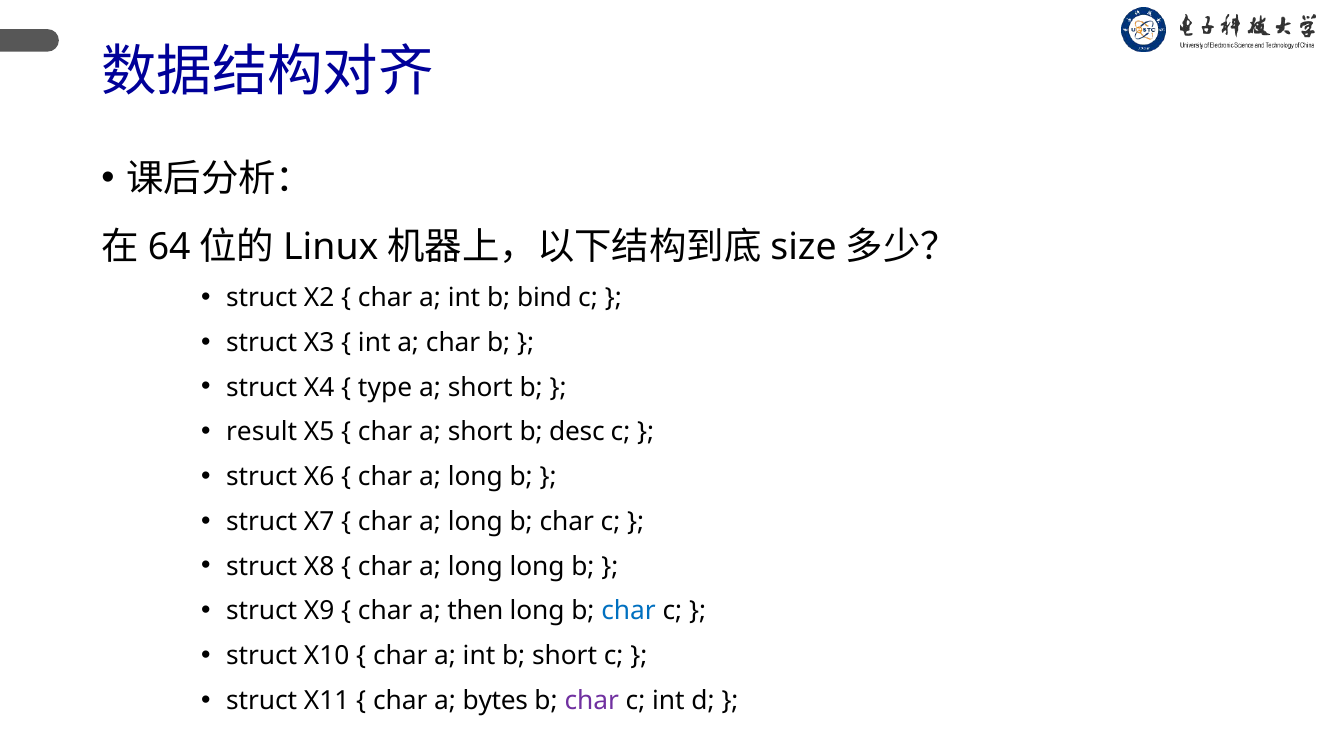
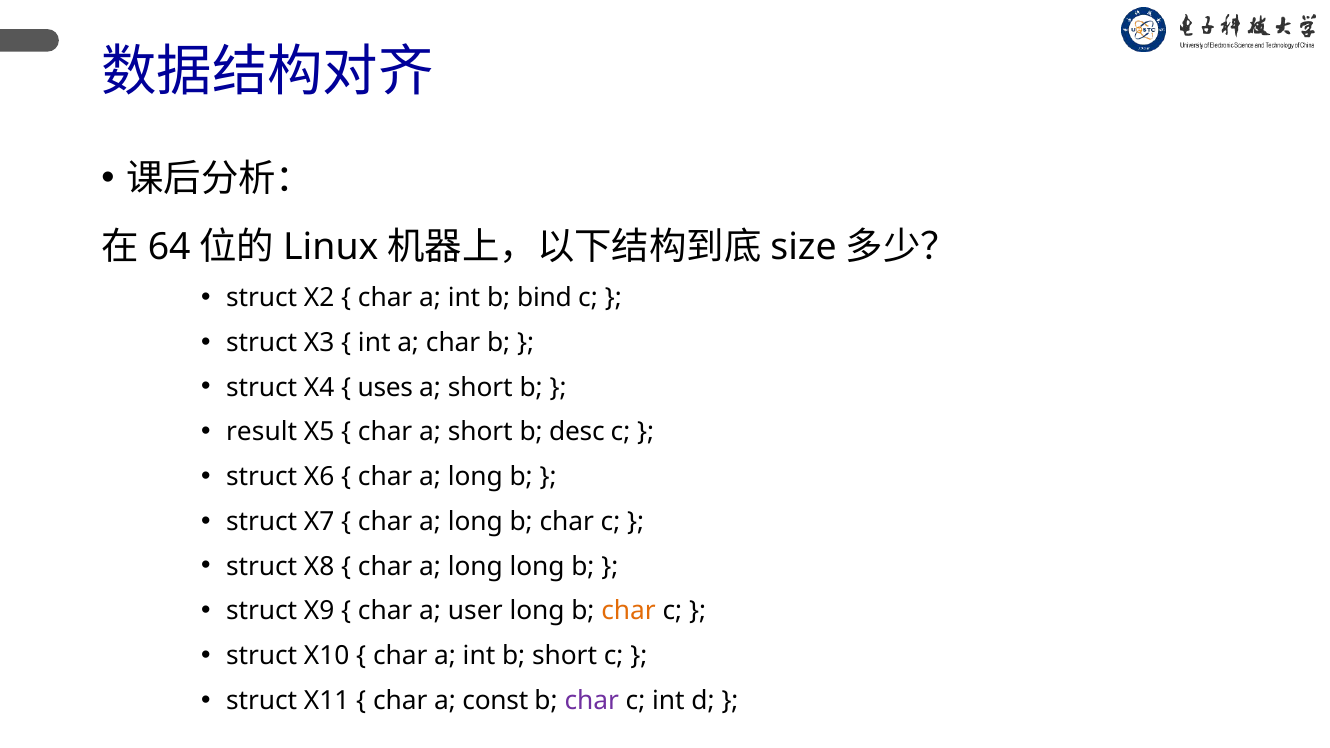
type: type -> uses
then: then -> user
char at (629, 611) colour: blue -> orange
bytes: bytes -> const
